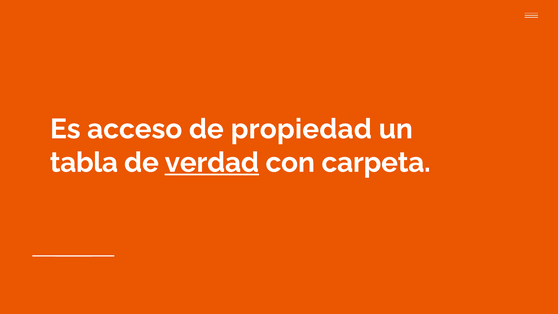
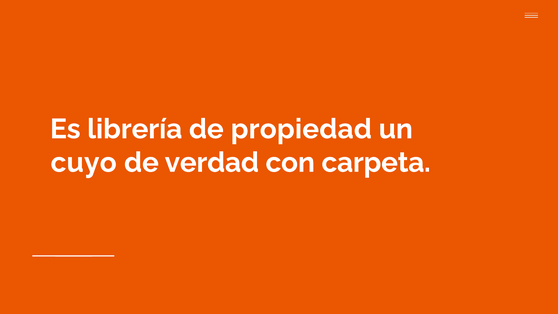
acceso: acceso -> librería
tabla: tabla -> cuyo
verdad underline: present -> none
